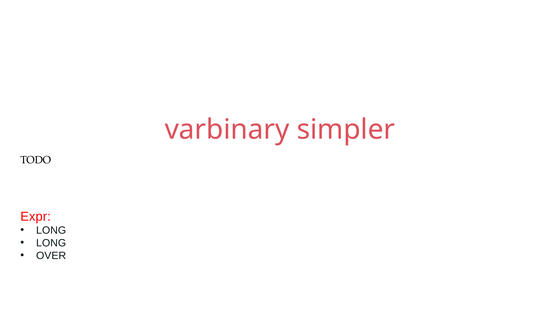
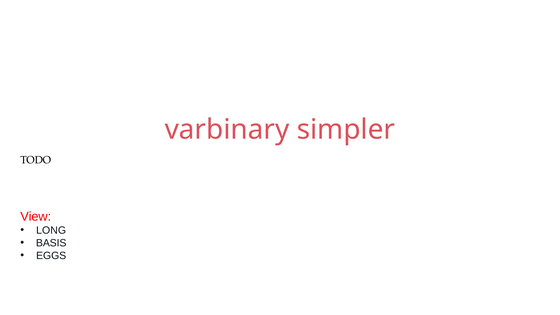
Expr: Expr -> View
LONG at (51, 243): LONG -> BASIS
OVER: OVER -> EGGS
